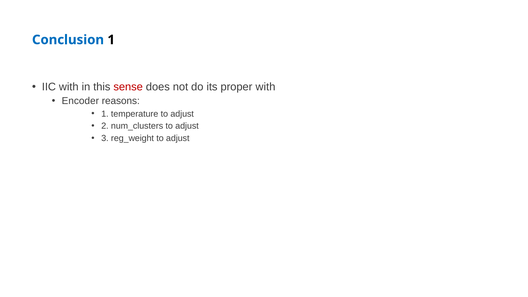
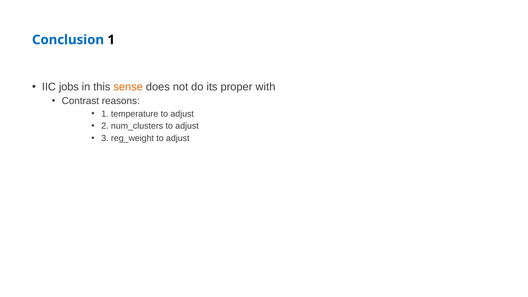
IIC with: with -> jobs
sense colour: red -> orange
Encoder: Encoder -> Contrast
